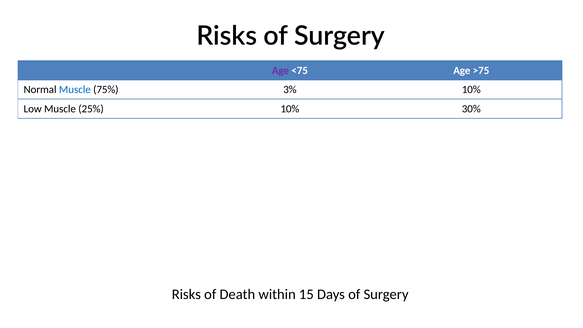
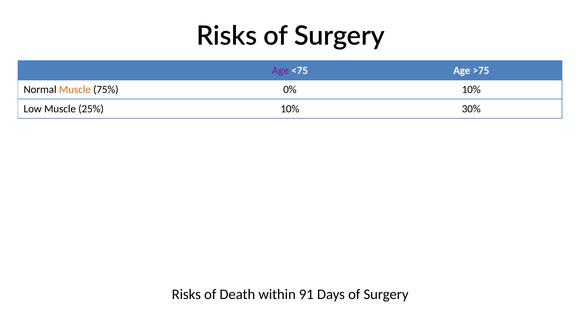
Muscle at (75, 90) colour: blue -> orange
3%: 3% -> 0%
15: 15 -> 91
